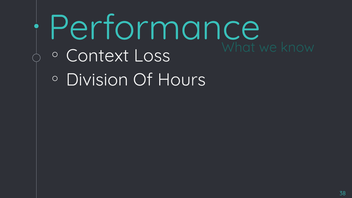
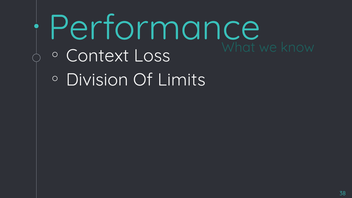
Hours: Hours -> Limits
